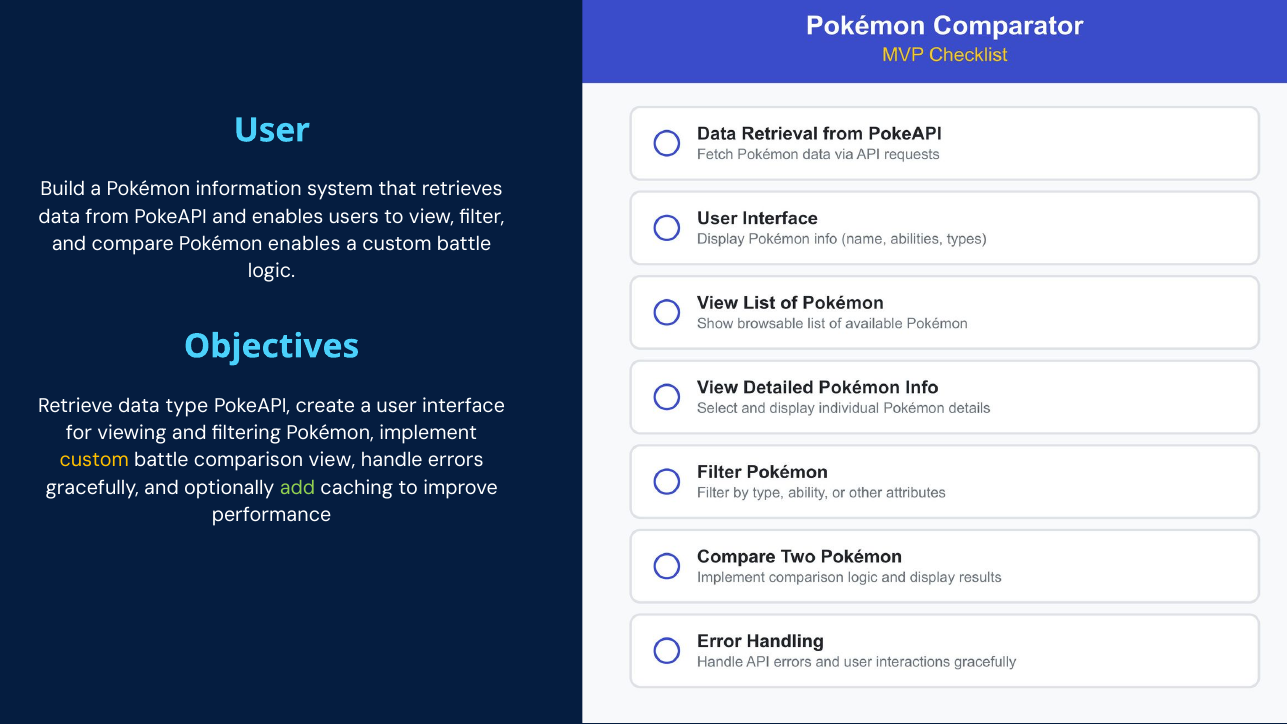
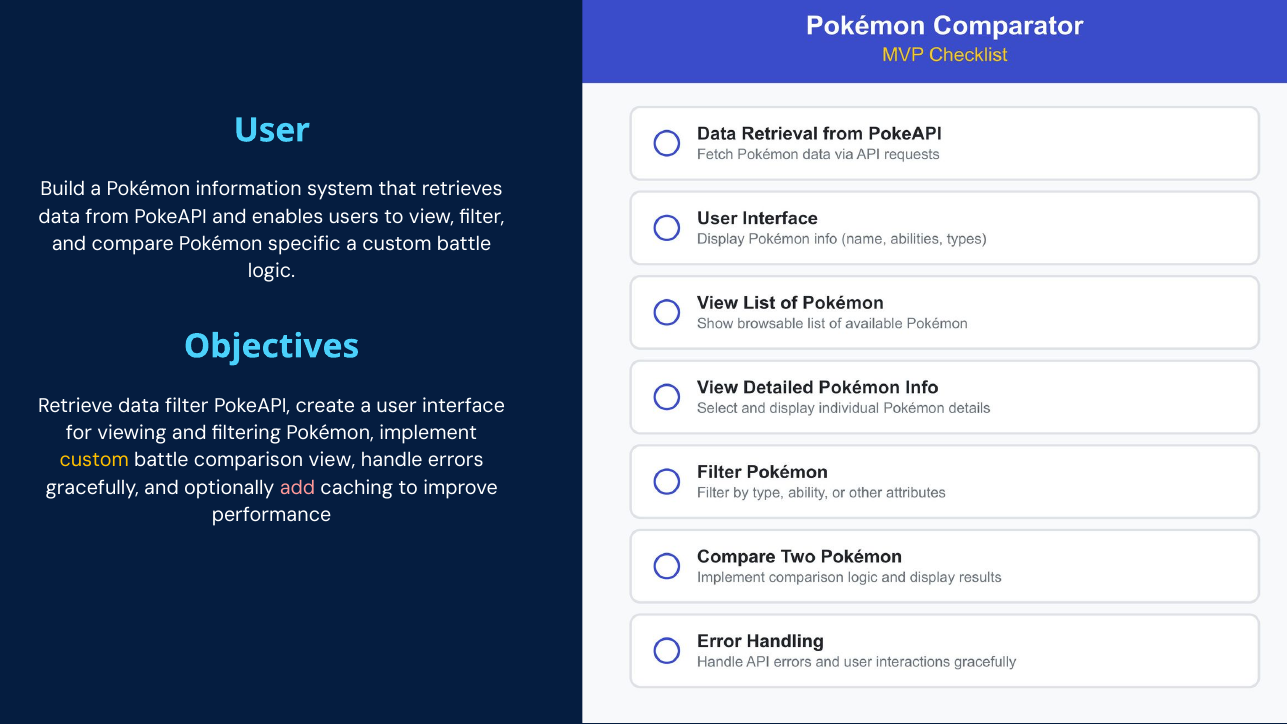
Pokémon enables: enables -> specific
data type: type -> filter
add colour: light green -> pink
